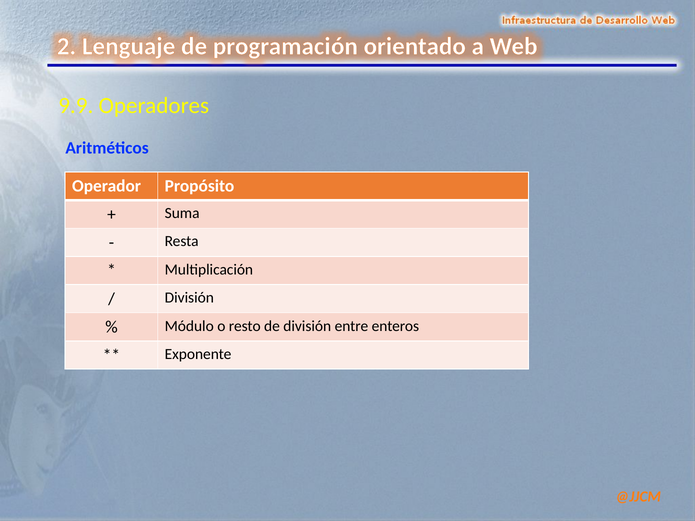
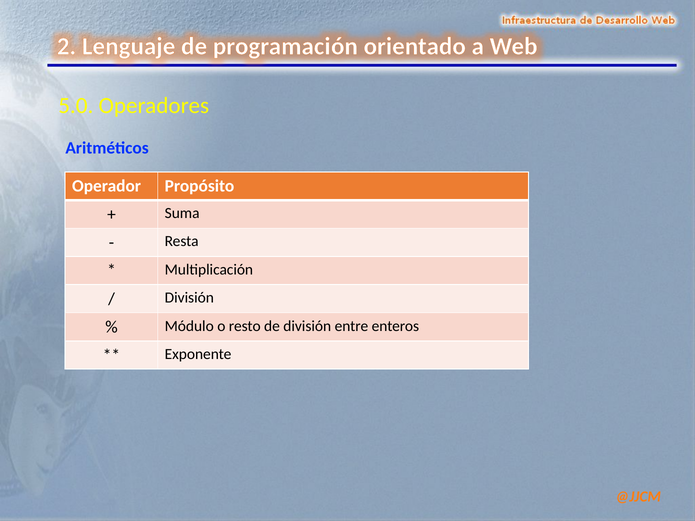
9.9: 9.9 -> 5.0
